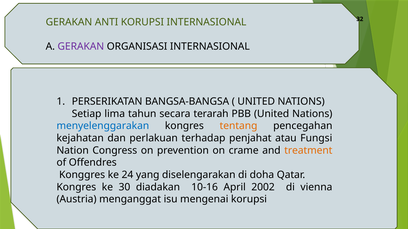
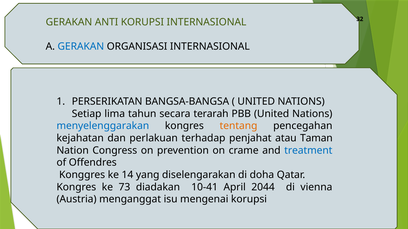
GERAKAN at (81, 47) colour: purple -> blue
Fungsi: Fungsi -> Taman
treatment colour: orange -> blue
24: 24 -> 14
30: 30 -> 73
10-16: 10-16 -> 10-41
2002: 2002 -> 2044
